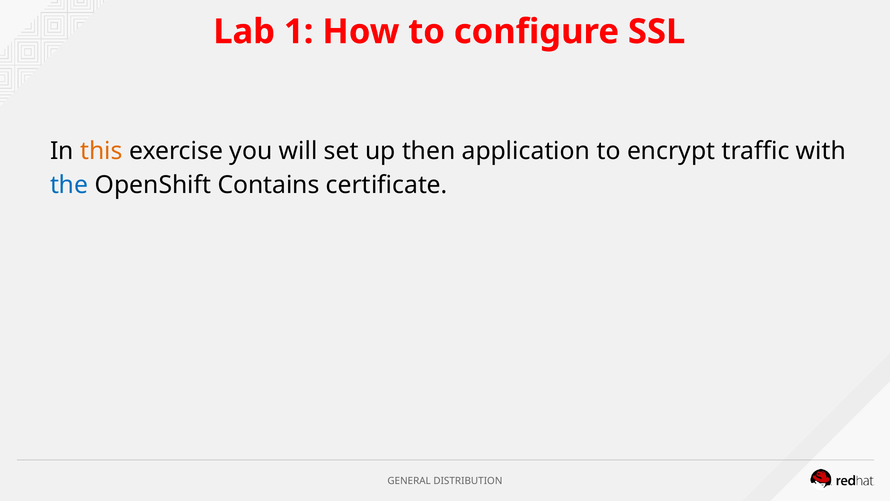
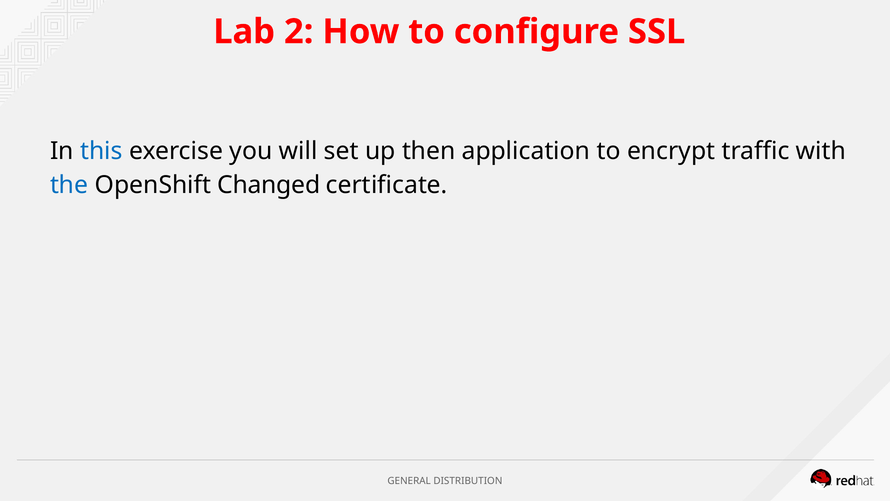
1: 1 -> 2
this colour: orange -> blue
Contains: Contains -> Changed
